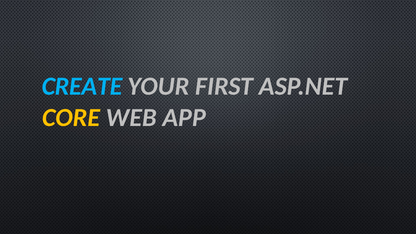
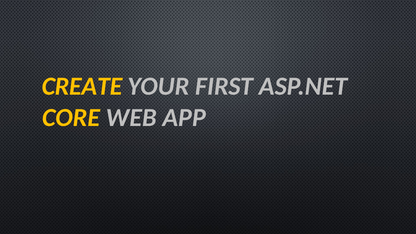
CREATE colour: light blue -> yellow
